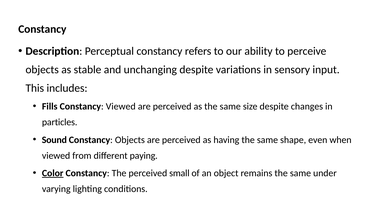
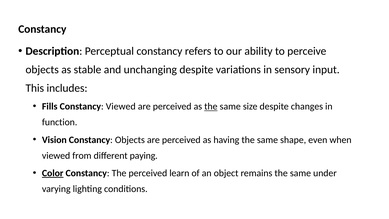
the at (211, 106) underline: none -> present
particles: particles -> function
Sound: Sound -> Vision
small: small -> learn
